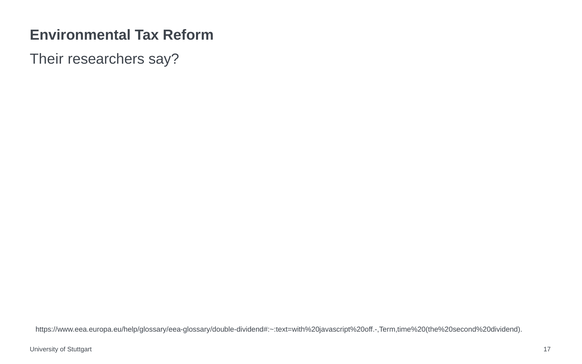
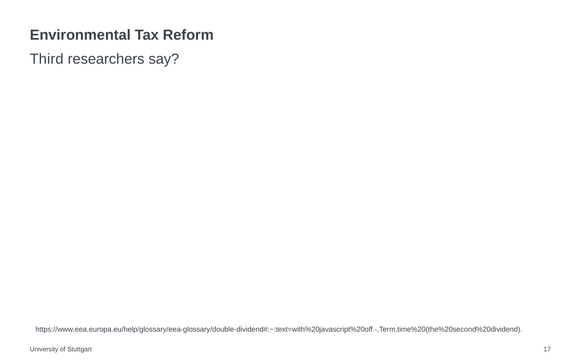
Their: Their -> Third
